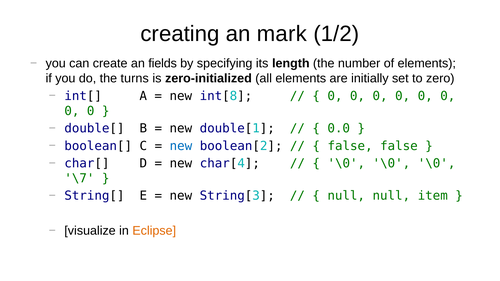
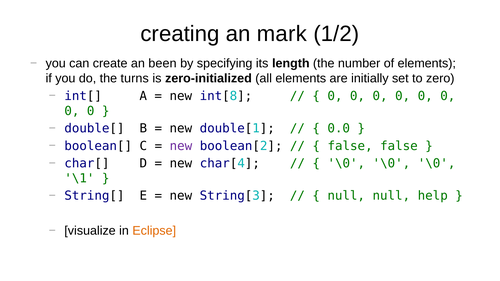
fields: fields -> been
new at (181, 146) colour: blue -> purple
\7: \7 -> \1
item: item -> help
